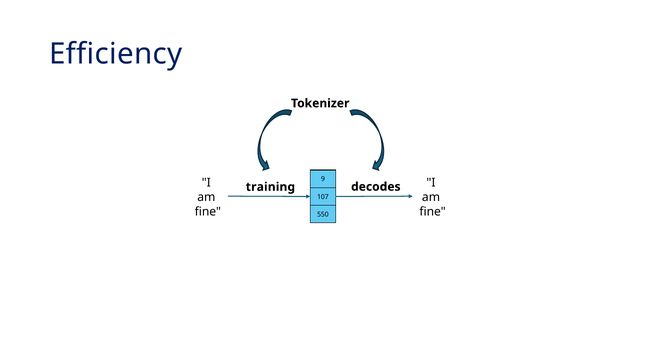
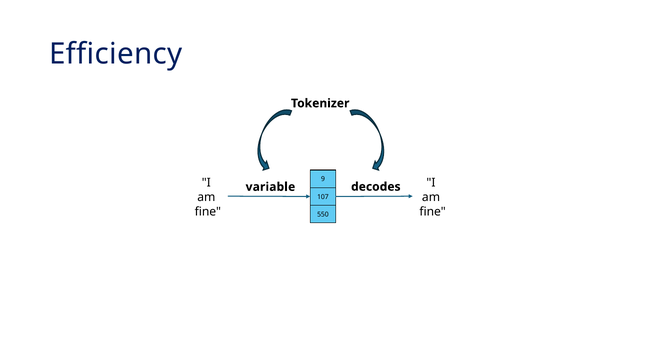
training: training -> variable
